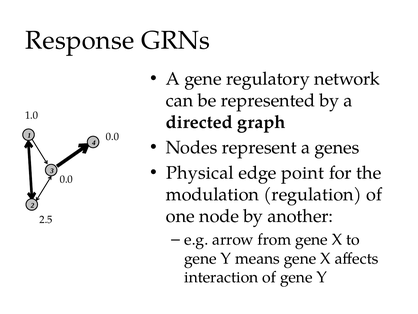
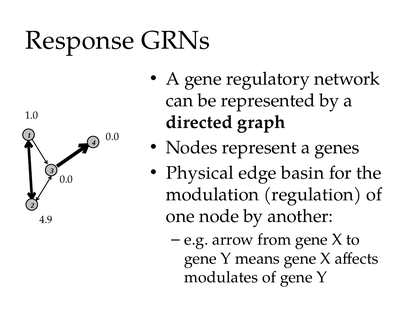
point: point -> basin
2.5: 2.5 -> 4.9
interaction: interaction -> modulates
